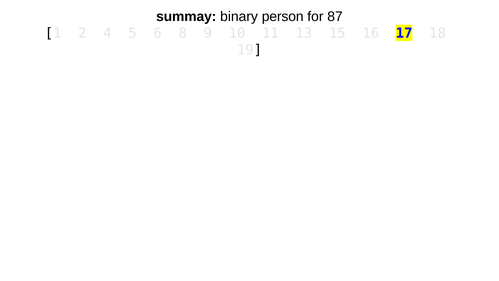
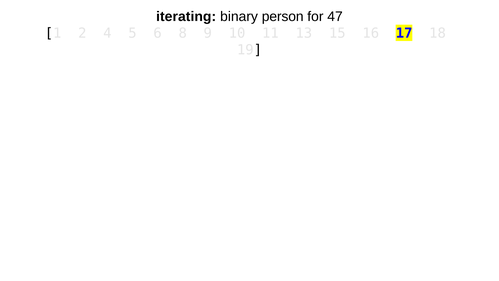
summay: summay -> iterating
87: 87 -> 47
